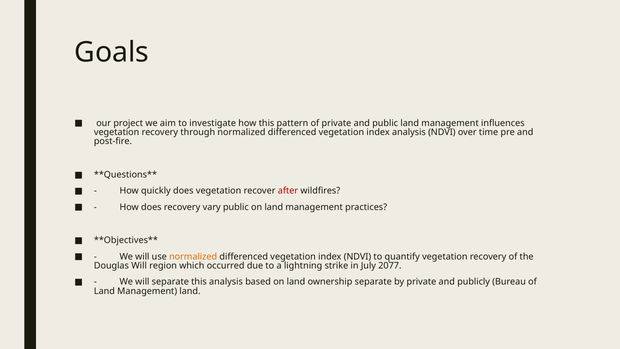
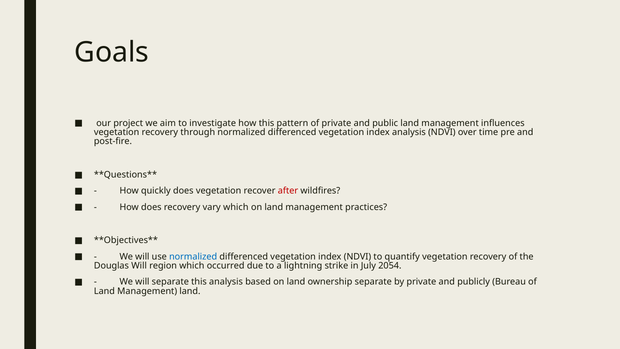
vary public: public -> which
normalized at (193, 256) colour: orange -> blue
2077: 2077 -> 2054
